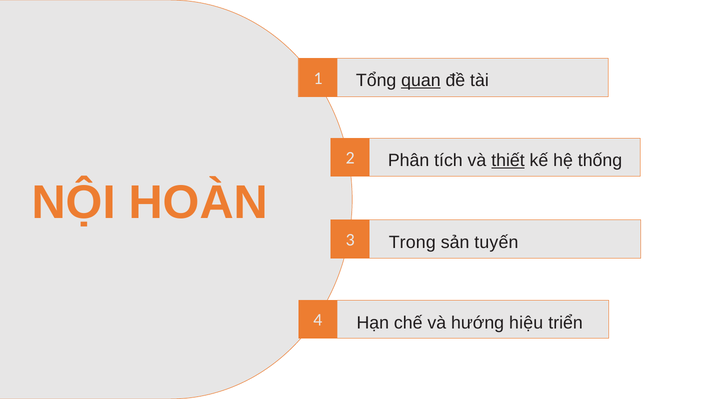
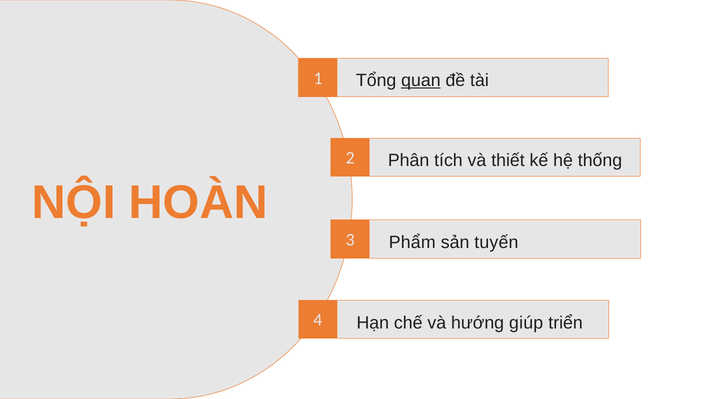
thiết underline: present -> none
Trong: Trong -> Phẩm
hiệu: hiệu -> giúp
